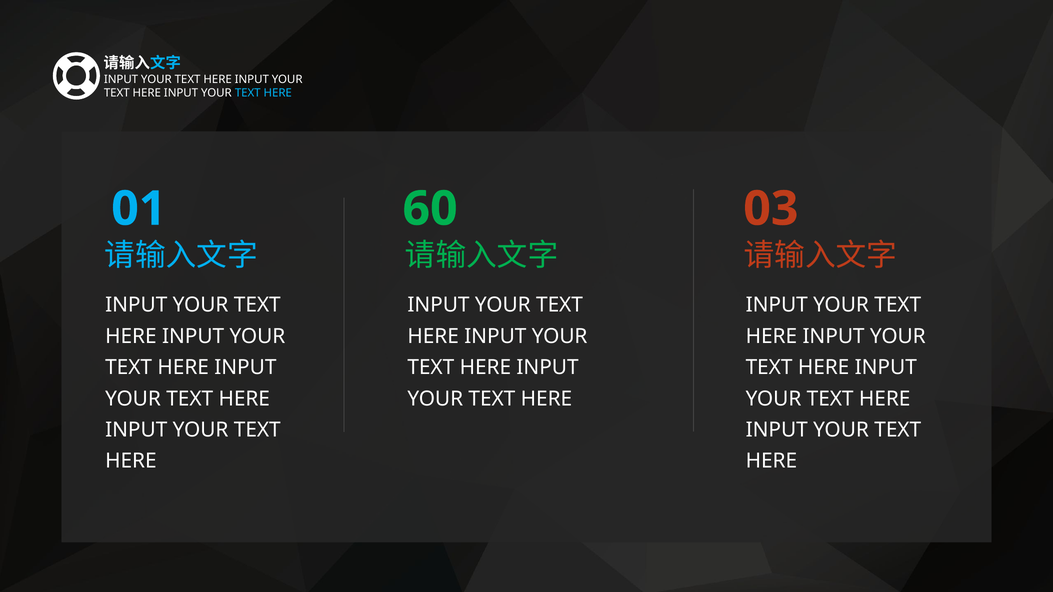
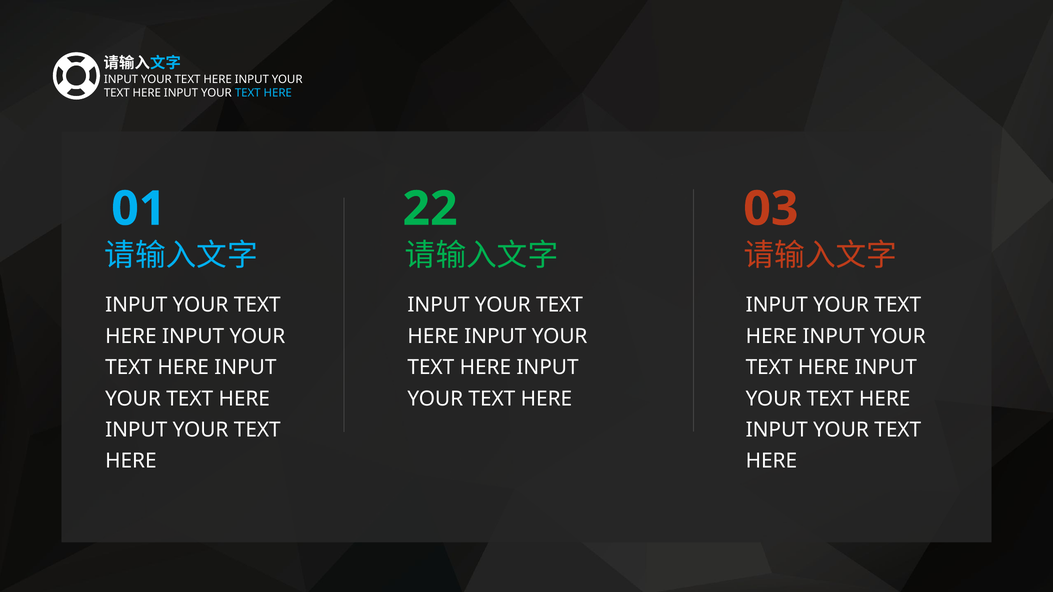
60: 60 -> 22
